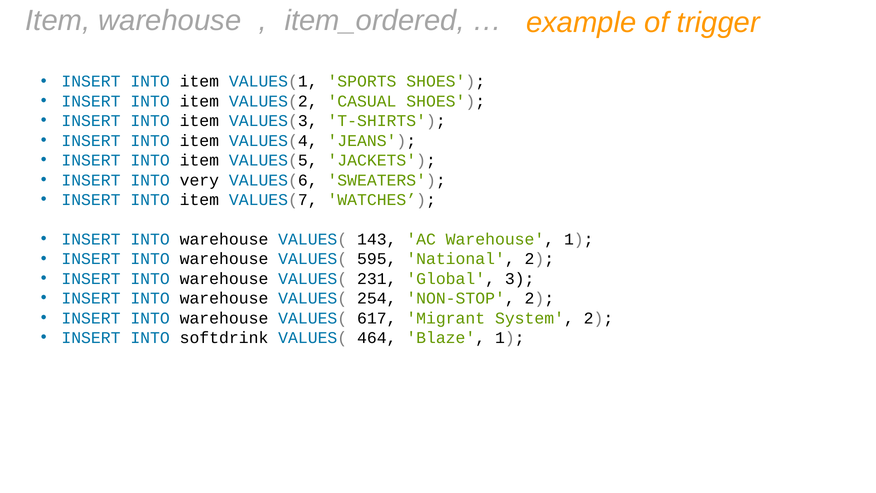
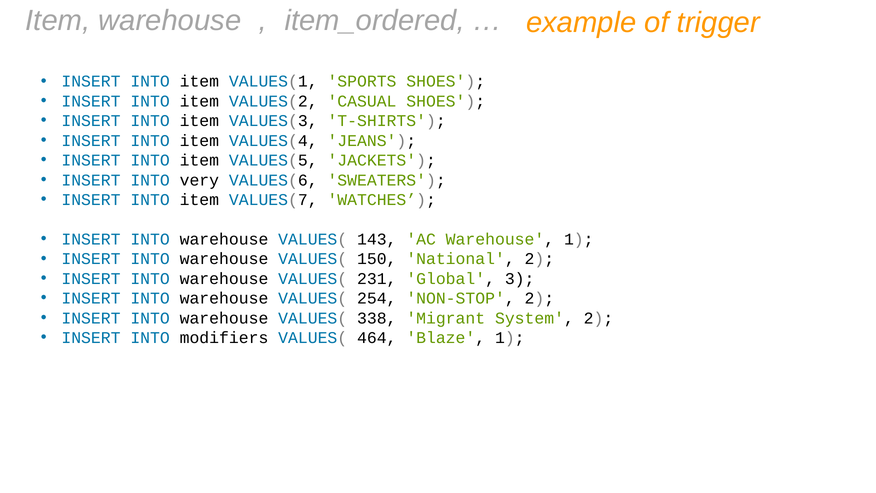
595: 595 -> 150
617: 617 -> 338
softdrink: softdrink -> modifiers
